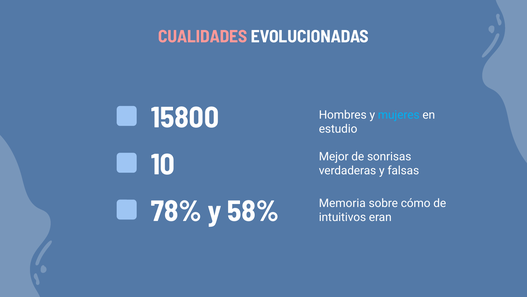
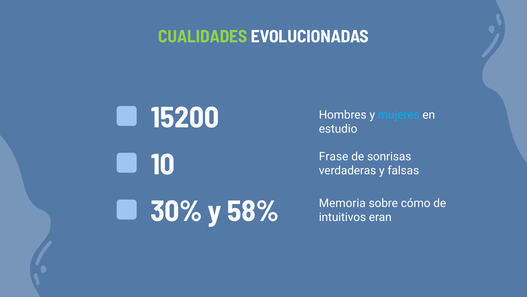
CUALIDADES colour: pink -> light green
15800: 15800 -> 15200
Mejor: Mejor -> Frase
78%: 78% -> 30%
